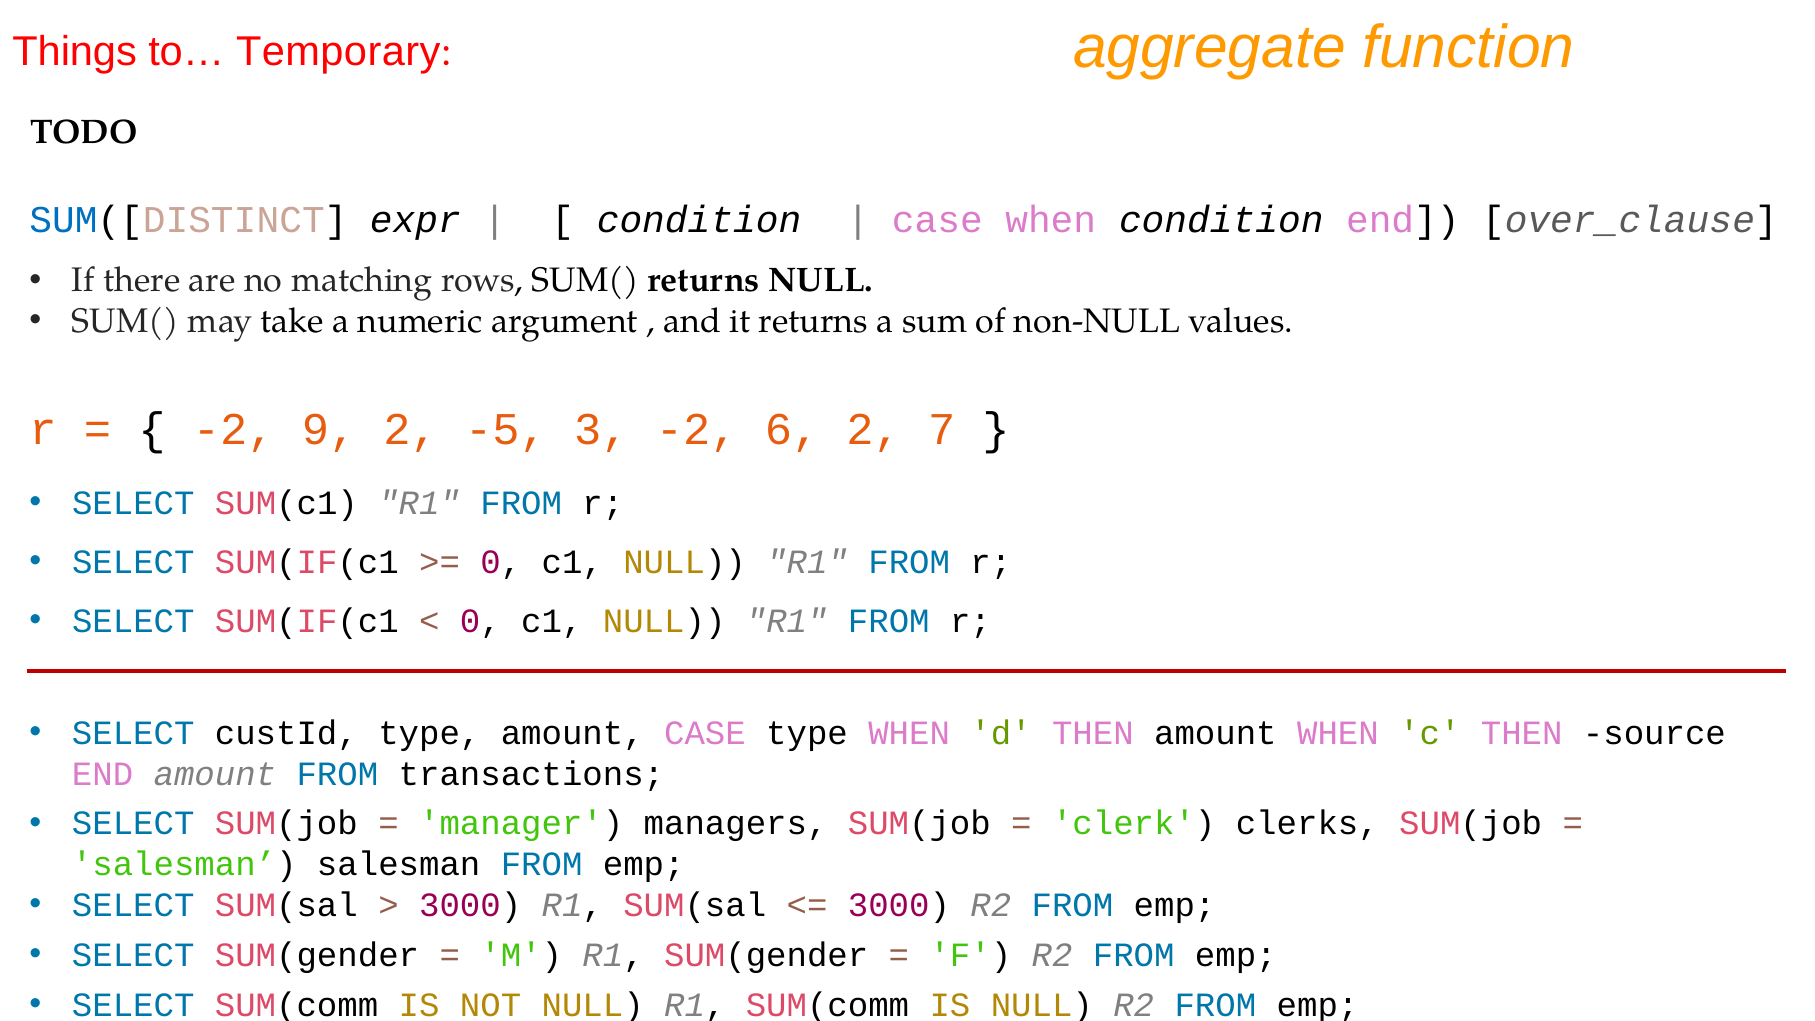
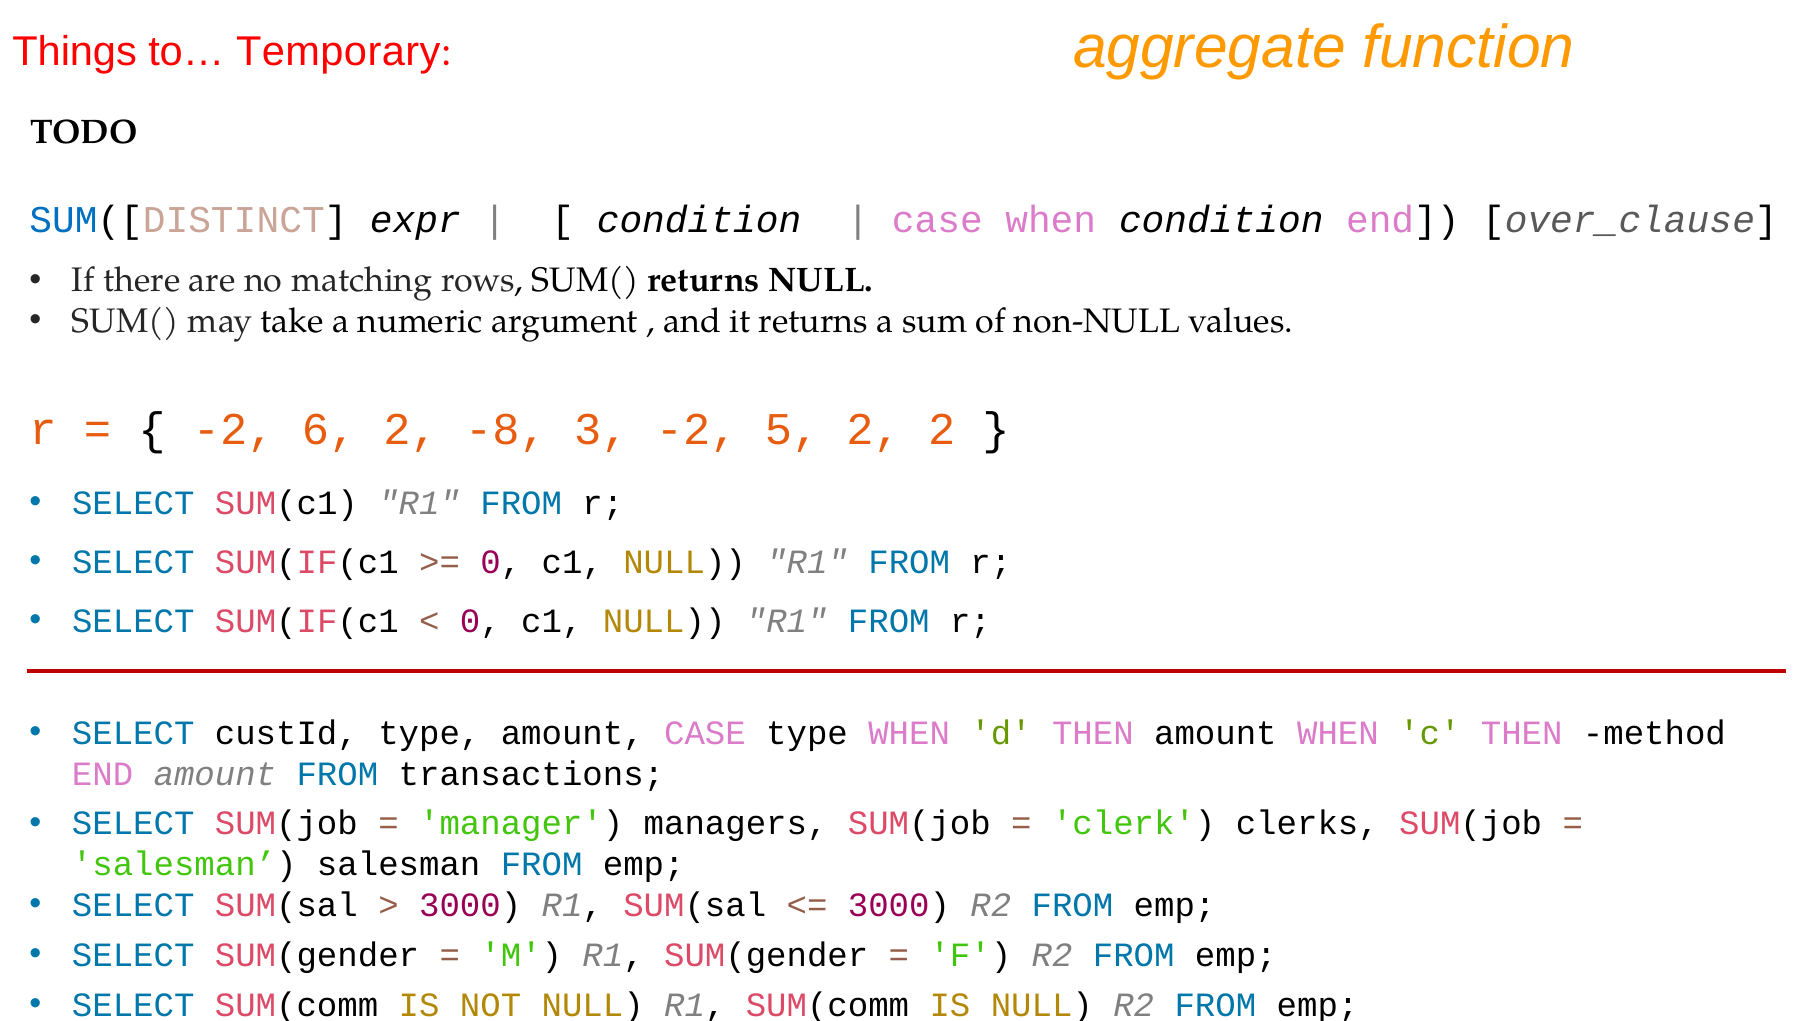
9: 9 -> 6
-5: -5 -> -8
6: 6 -> 5
2 7: 7 -> 2
source: source -> method
